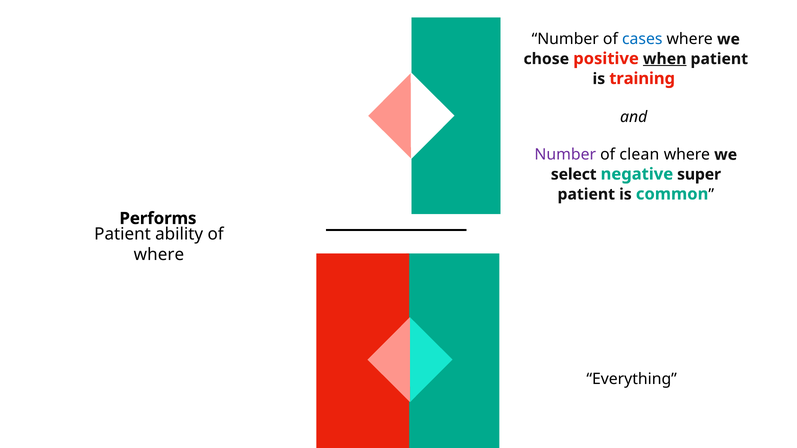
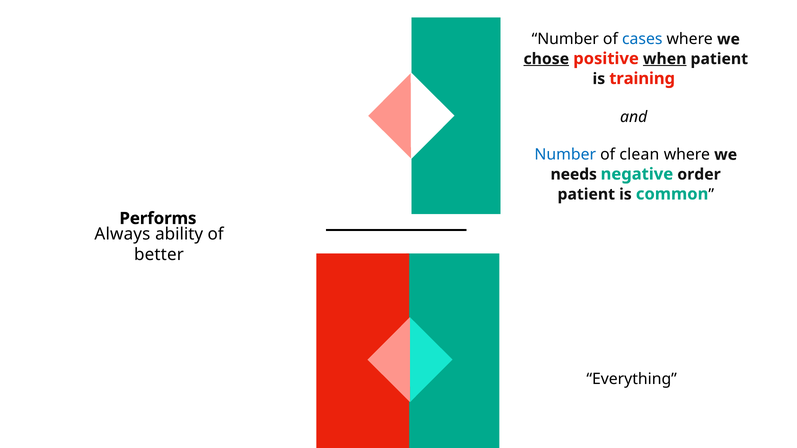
chose underline: none -> present
Number at (565, 155) colour: purple -> blue
select: select -> needs
super: super -> order
Patient at (123, 234): Patient -> Always
where at (159, 255): where -> better
